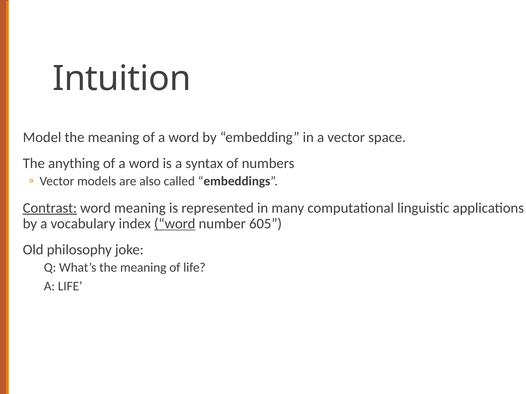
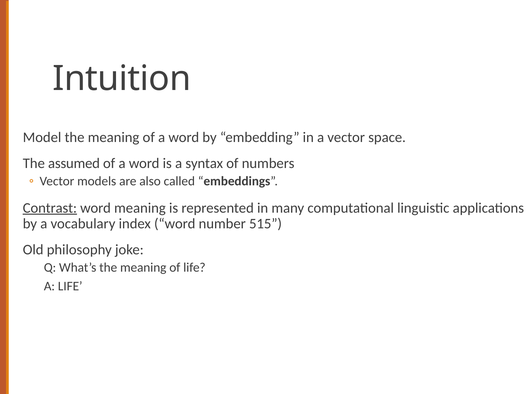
anything: anything -> assumed
word at (175, 224) underline: present -> none
605: 605 -> 515
